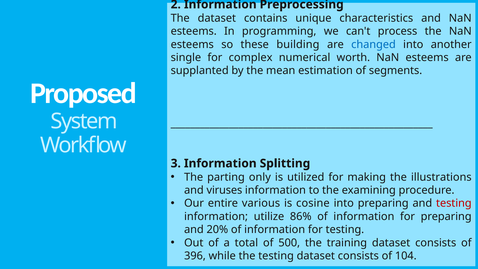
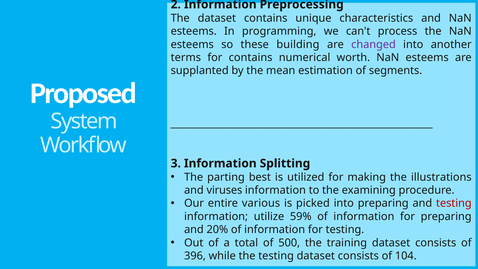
changed colour: blue -> purple
single: single -> terms
for complex: complex -> contains
only: only -> best
cosine: cosine -> picked
86%: 86% -> 59%
